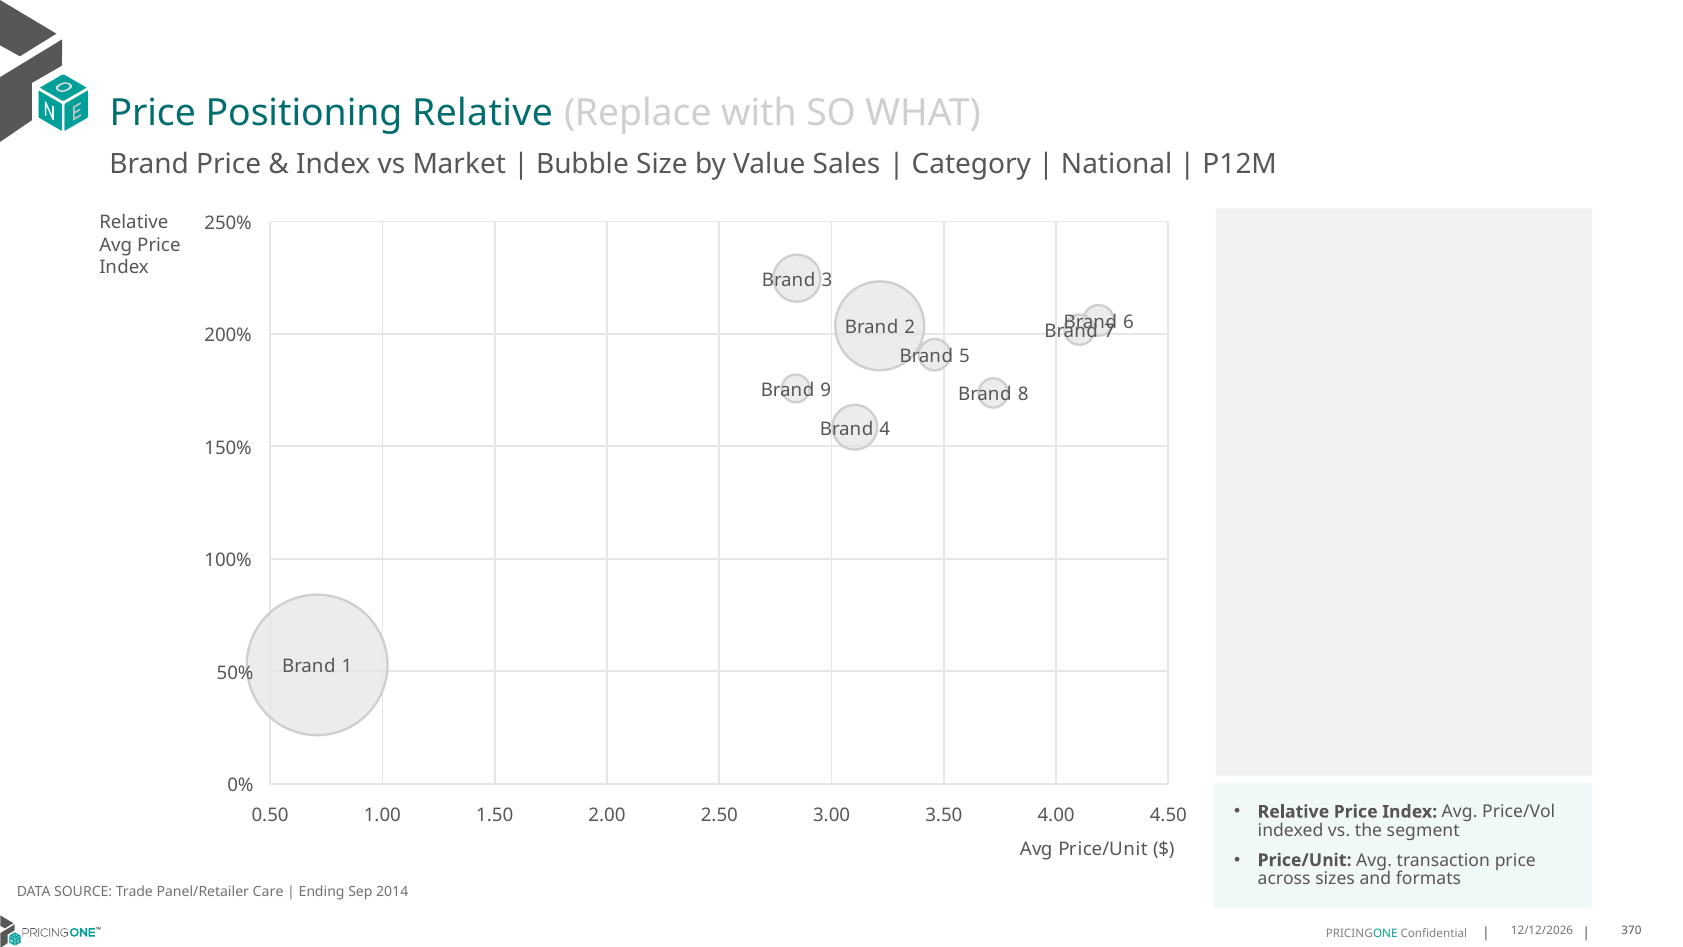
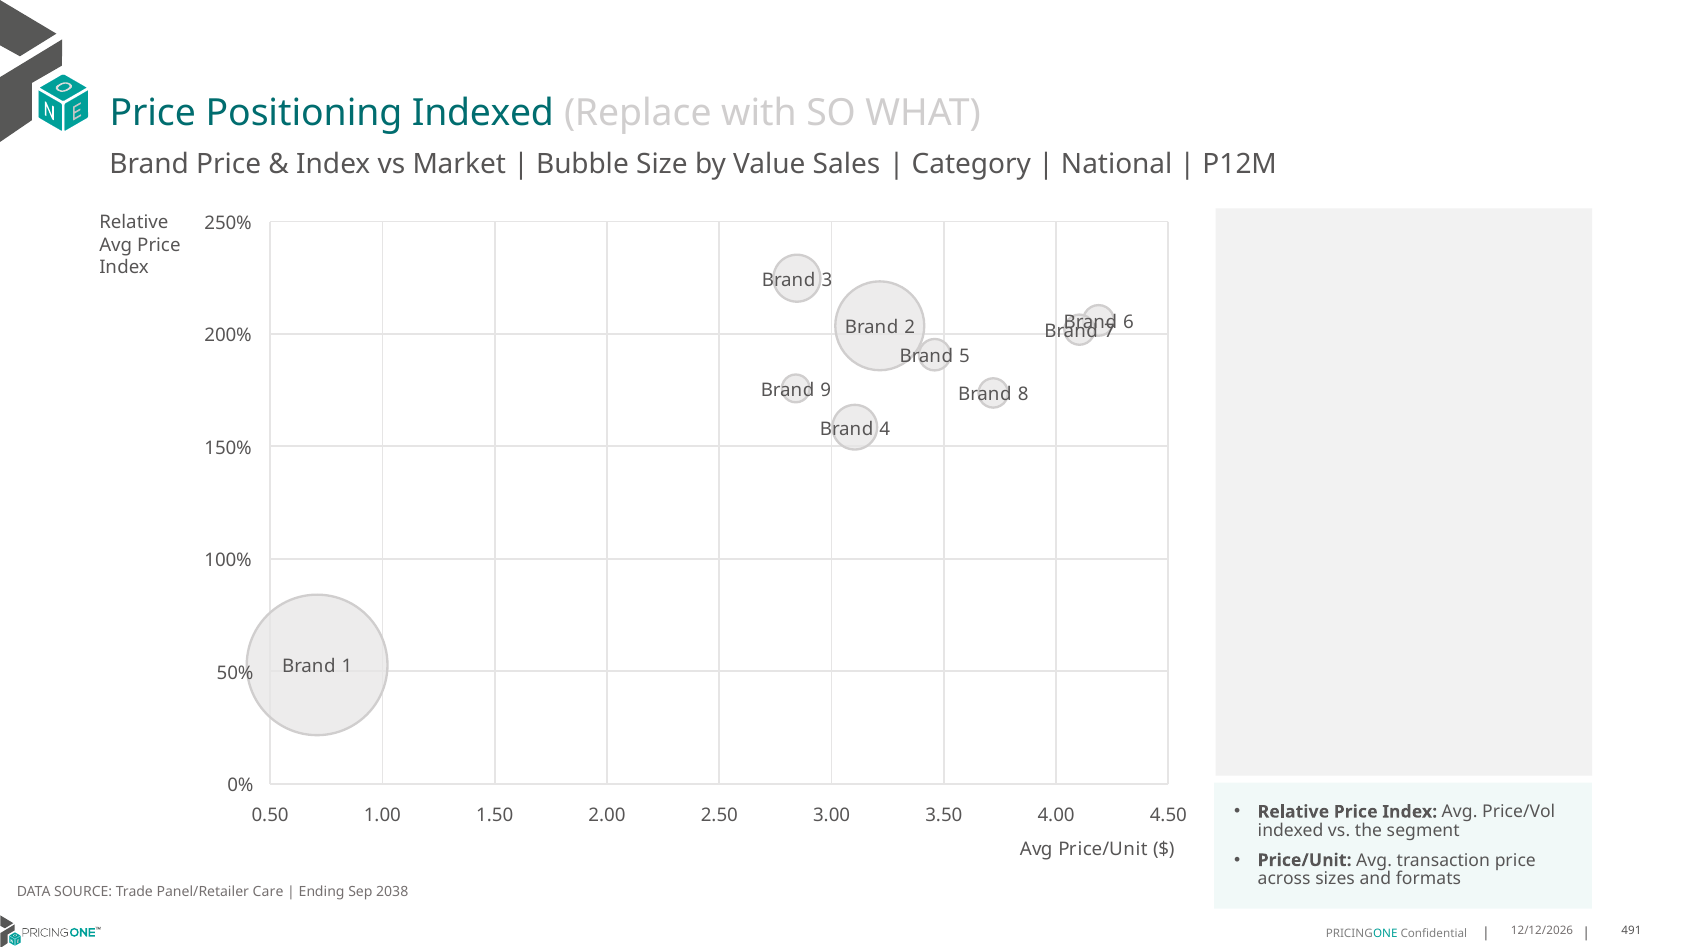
Positioning Relative: Relative -> Indexed
2014: 2014 -> 2038
370: 370 -> 491
